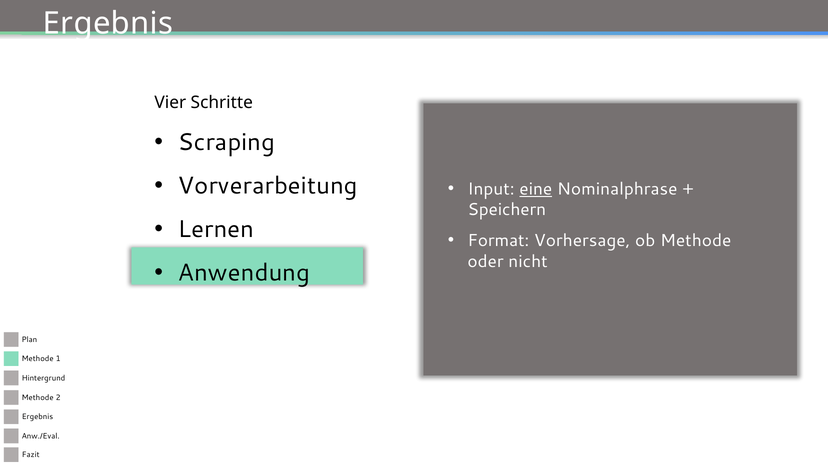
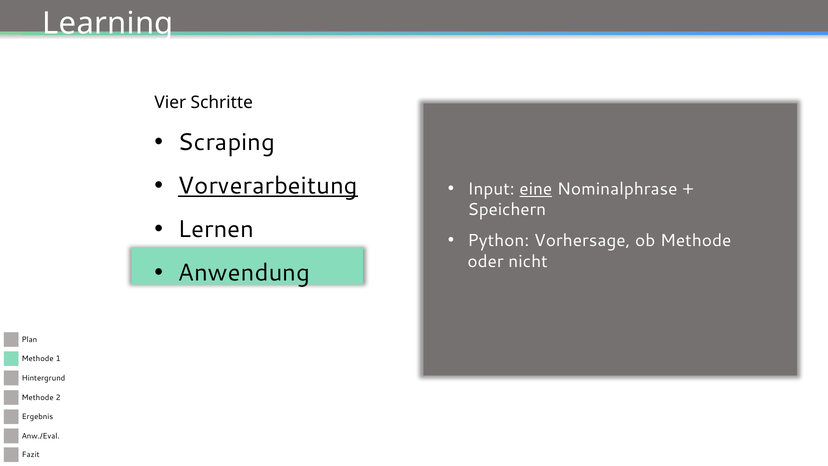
Ergebnis at (108, 24): Ergebnis -> Learning
Vorverarbeitung underline: none -> present
Format: Format -> Python
